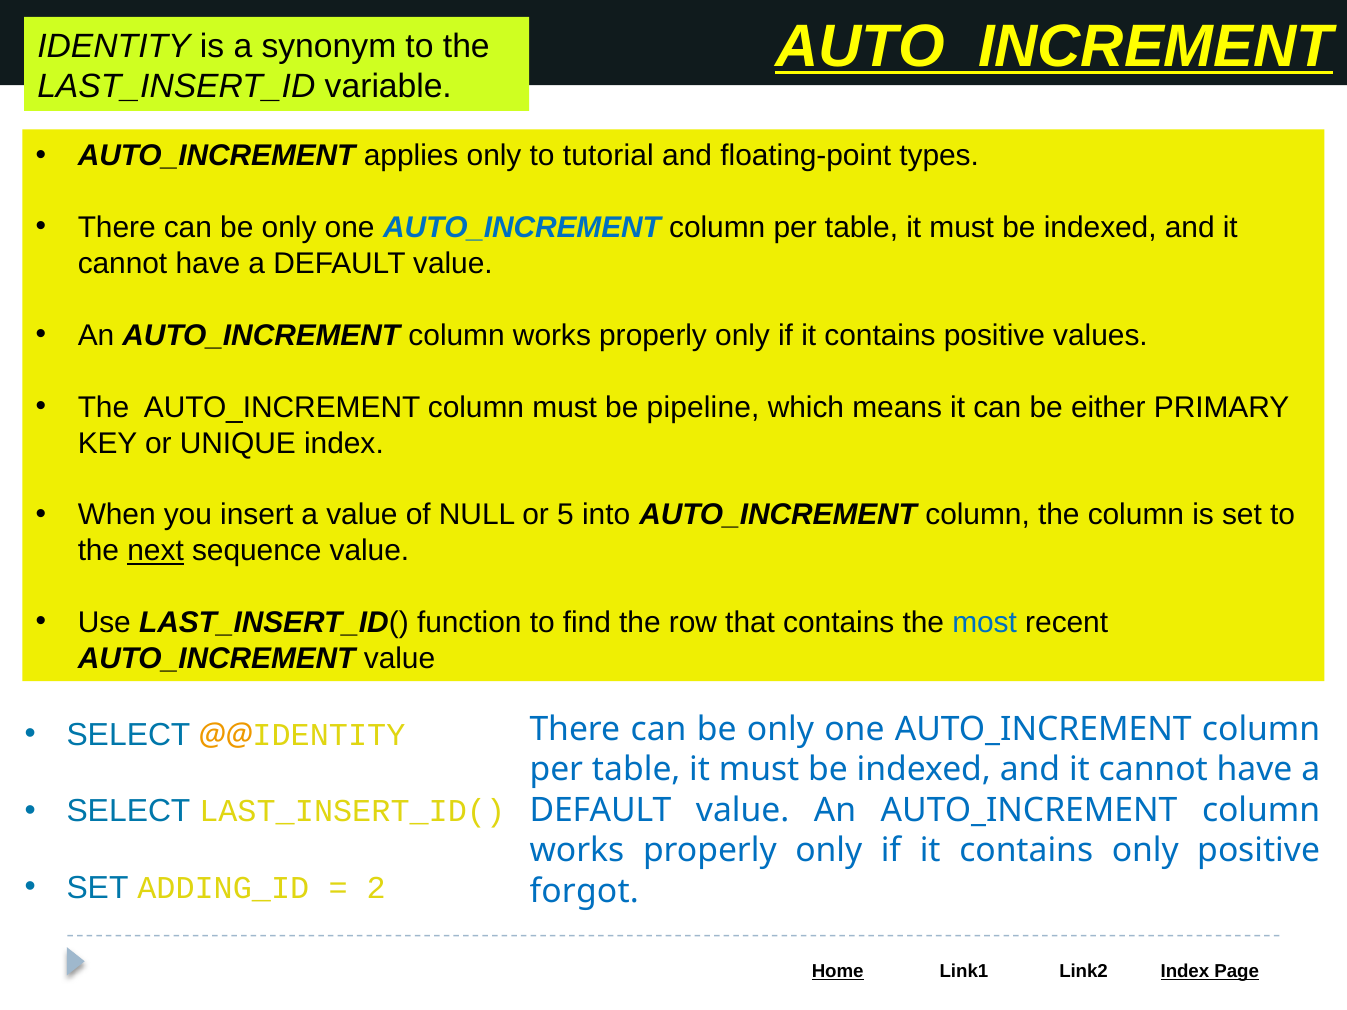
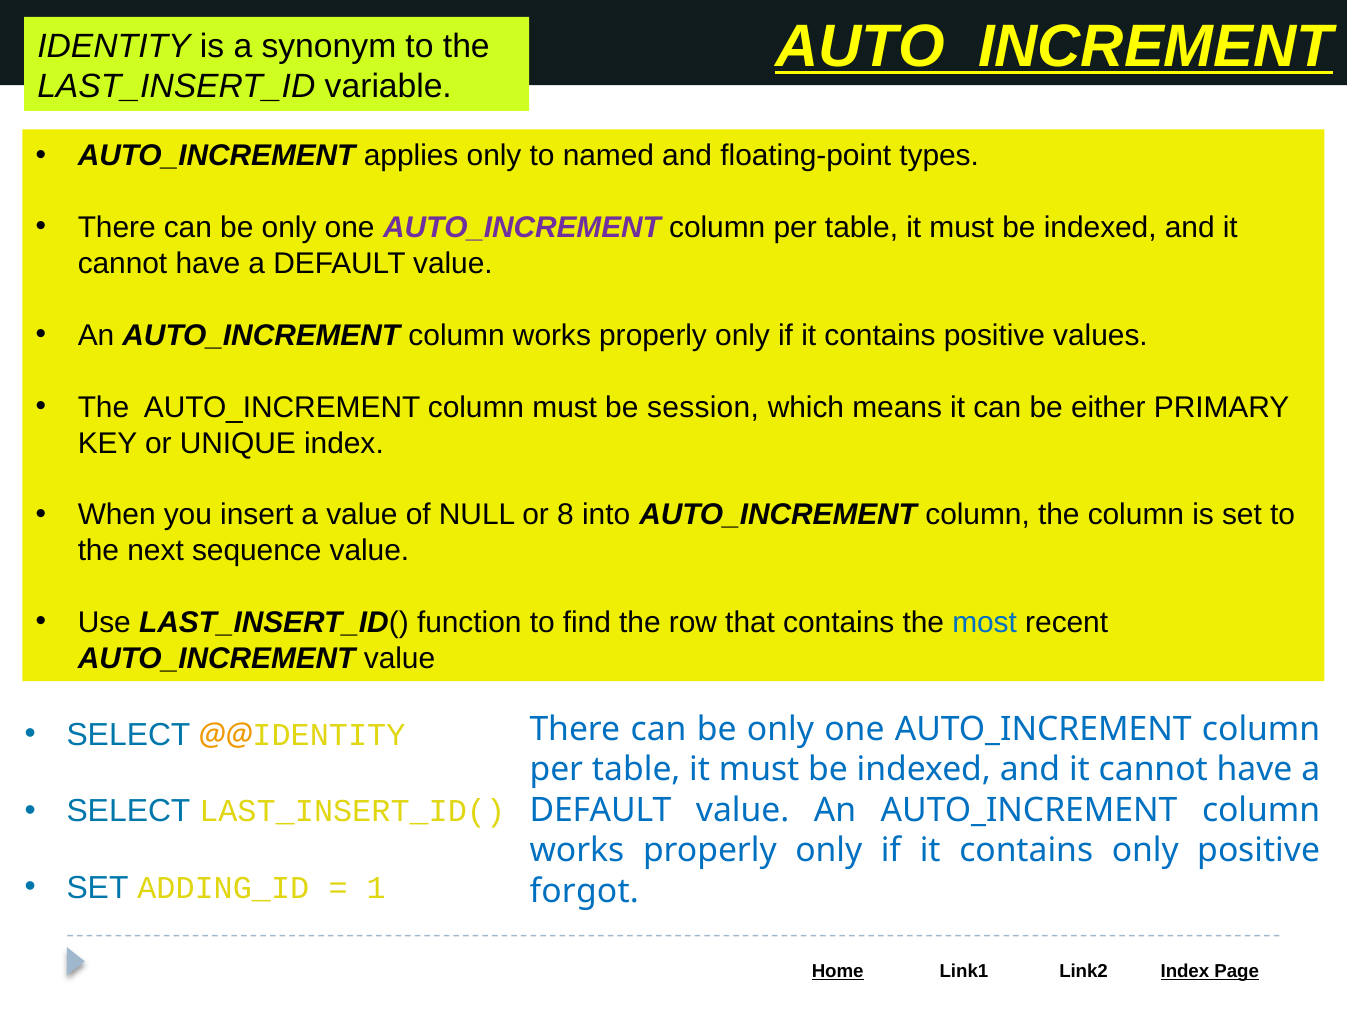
tutorial: tutorial -> named
AUTO_INCREMENT at (522, 228) colour: blue -> purple
pipeline: pipeline -> session
5: 5 -> 8
next underline: present -> none
2: 2 -> 1
